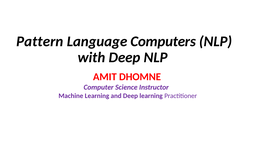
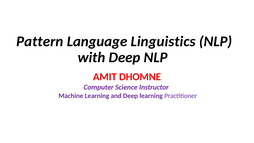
Computers: Computers -> Linguistics
